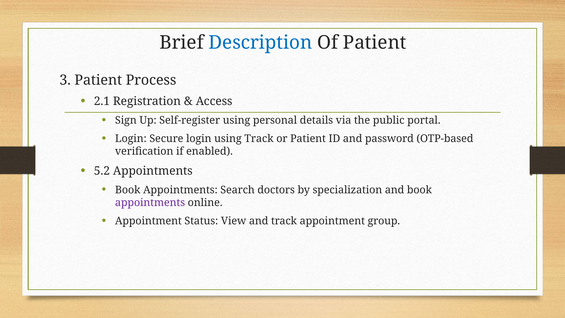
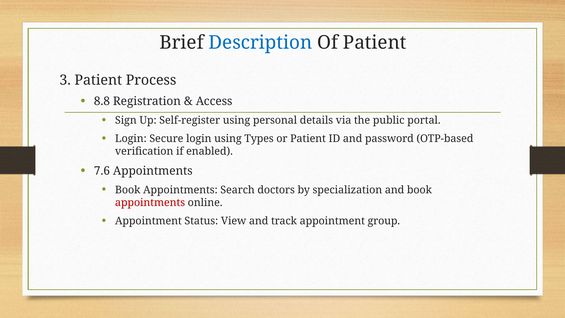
2.1: 2.1 -> 8.8
using Track: Track -> Types
5.2: 5.2 -> 7.6
appointments at (150, 202) colour: purple -> red
